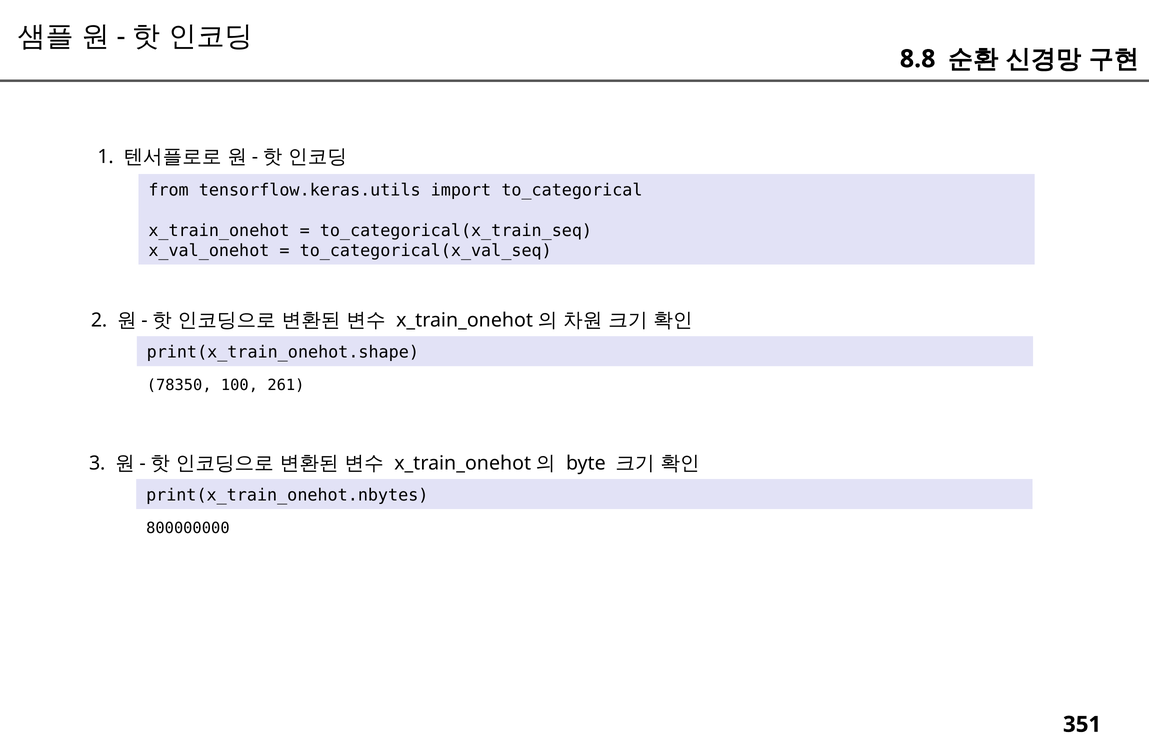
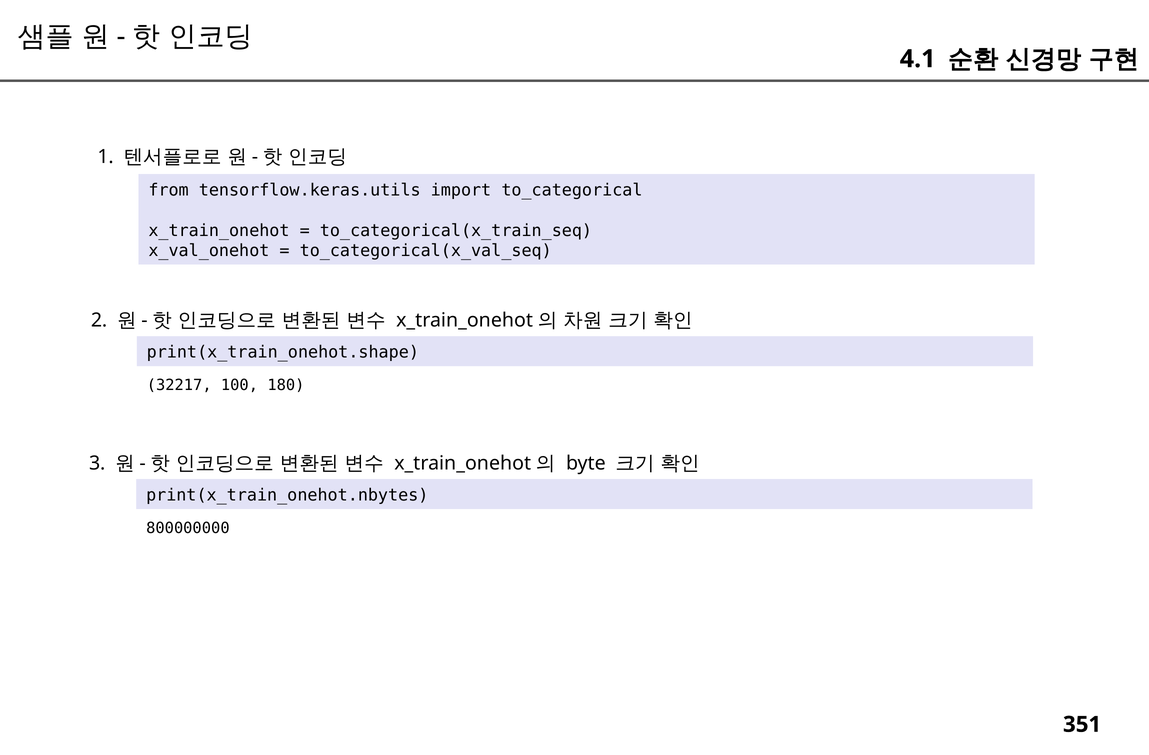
8.8: 8.8 -> 4.1
78350: 78350 -> 32217
261: 261 -> 180
